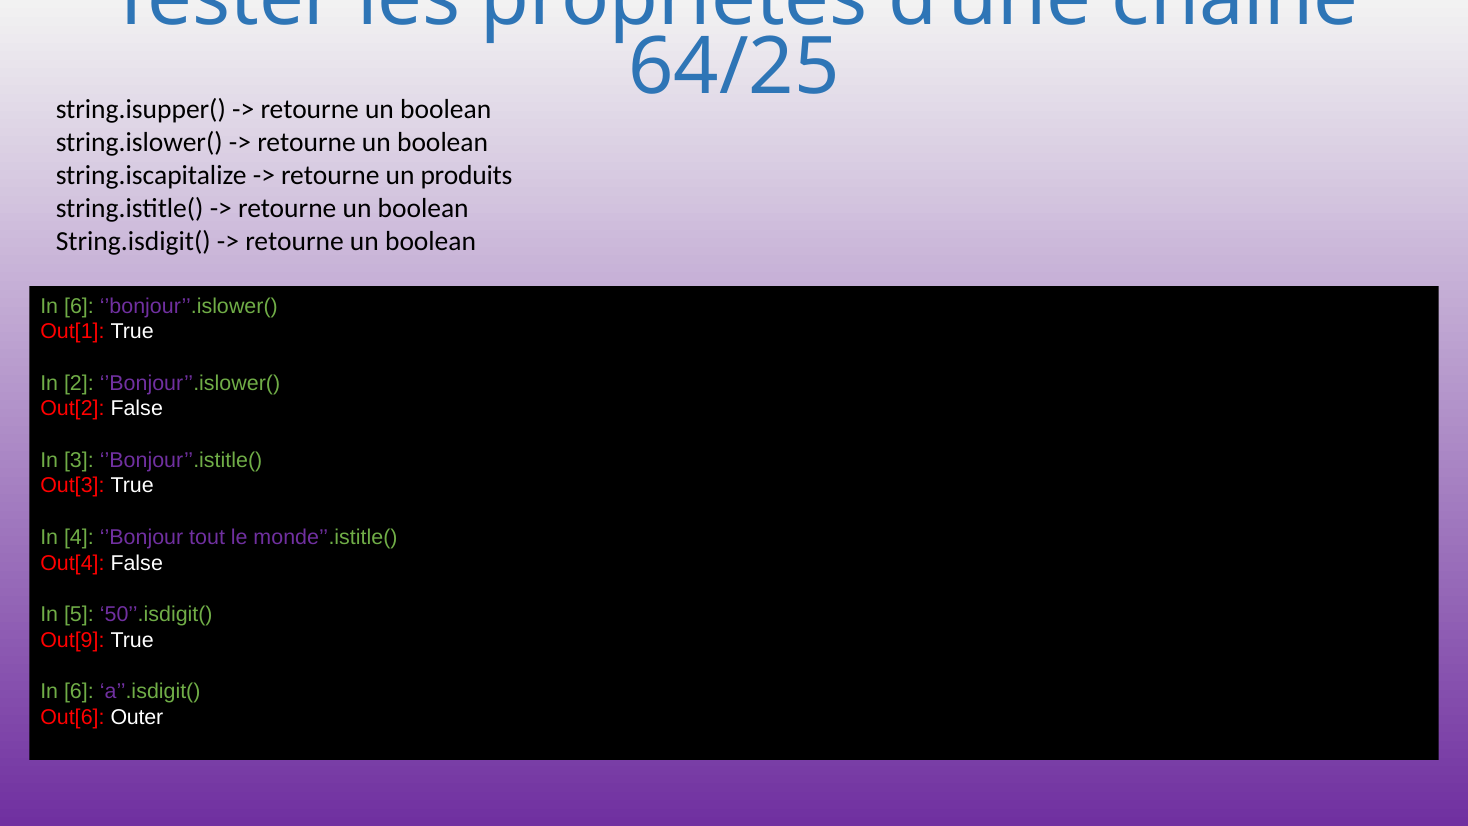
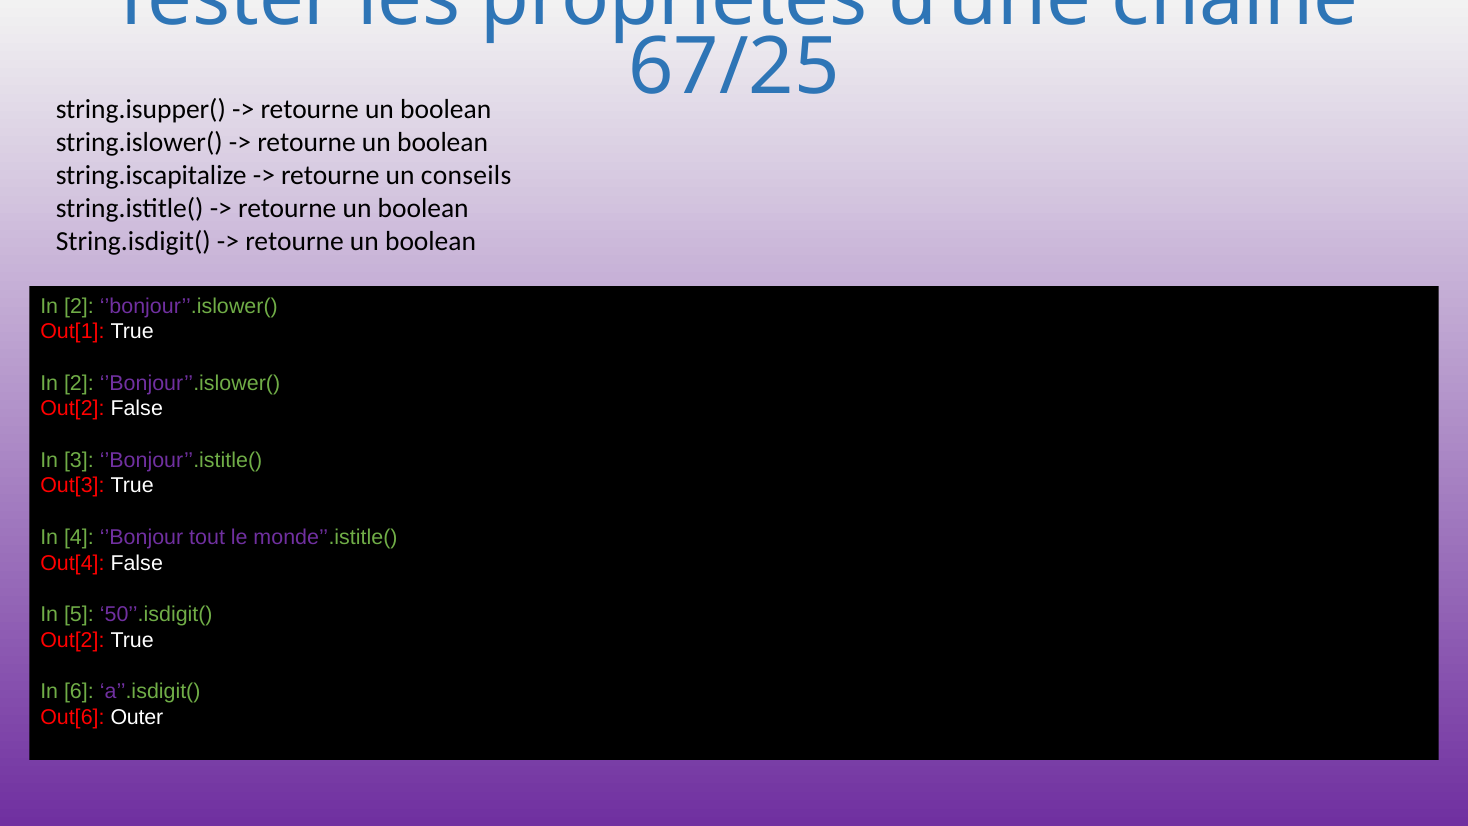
64/25: 64/25 -> 67/25
produits: produits -> conseils
6 at (79, 306): 6 -> 2
Out[9 at (72, 640): Out[9 -> Out[2
